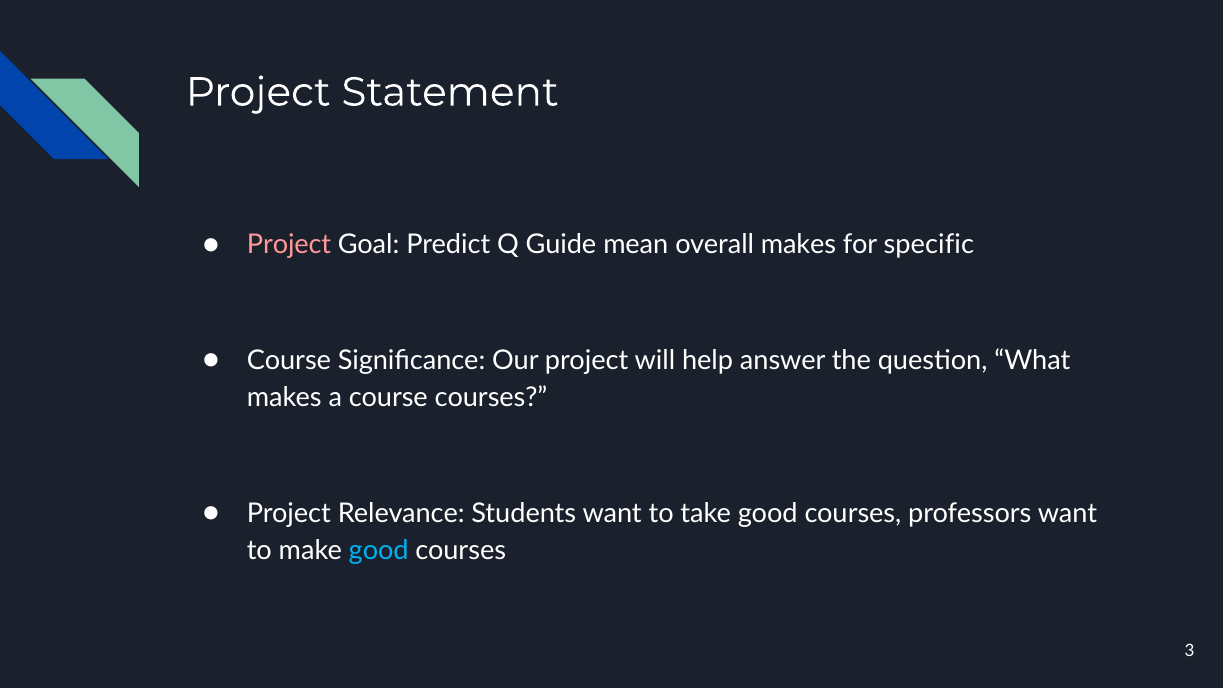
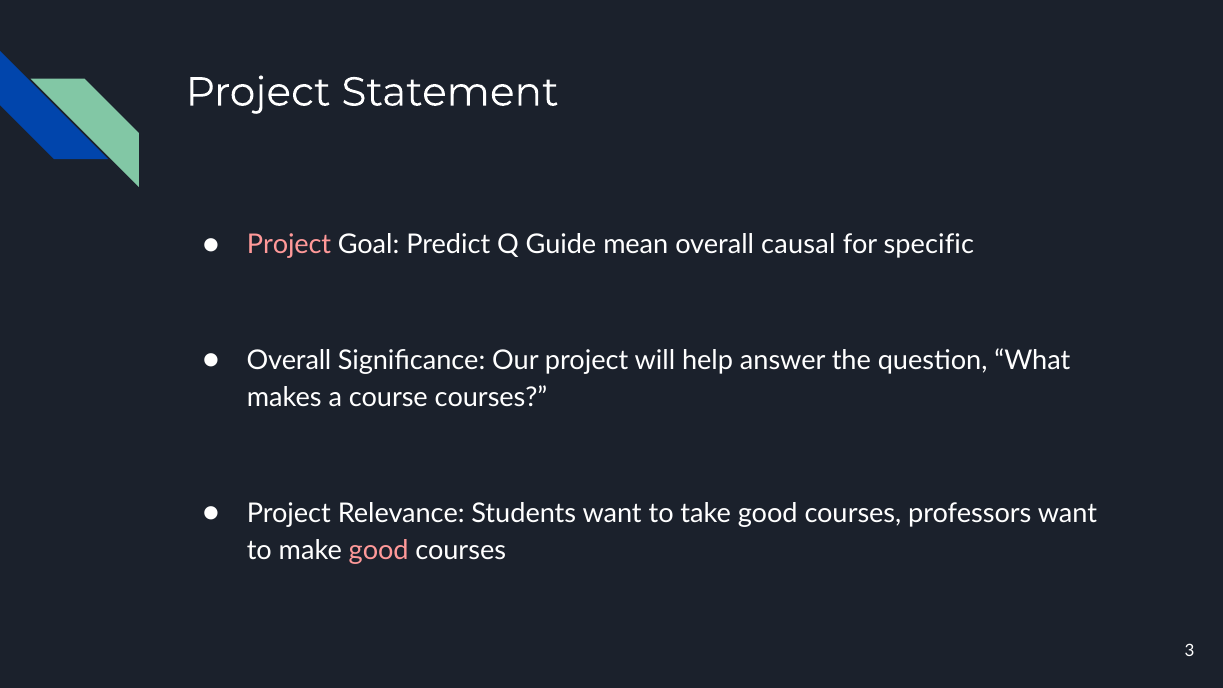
overall makes: makes -> causal
Course at (289, 360): Course -> Overall
good at (379, 551) colour: light blue -> pink
